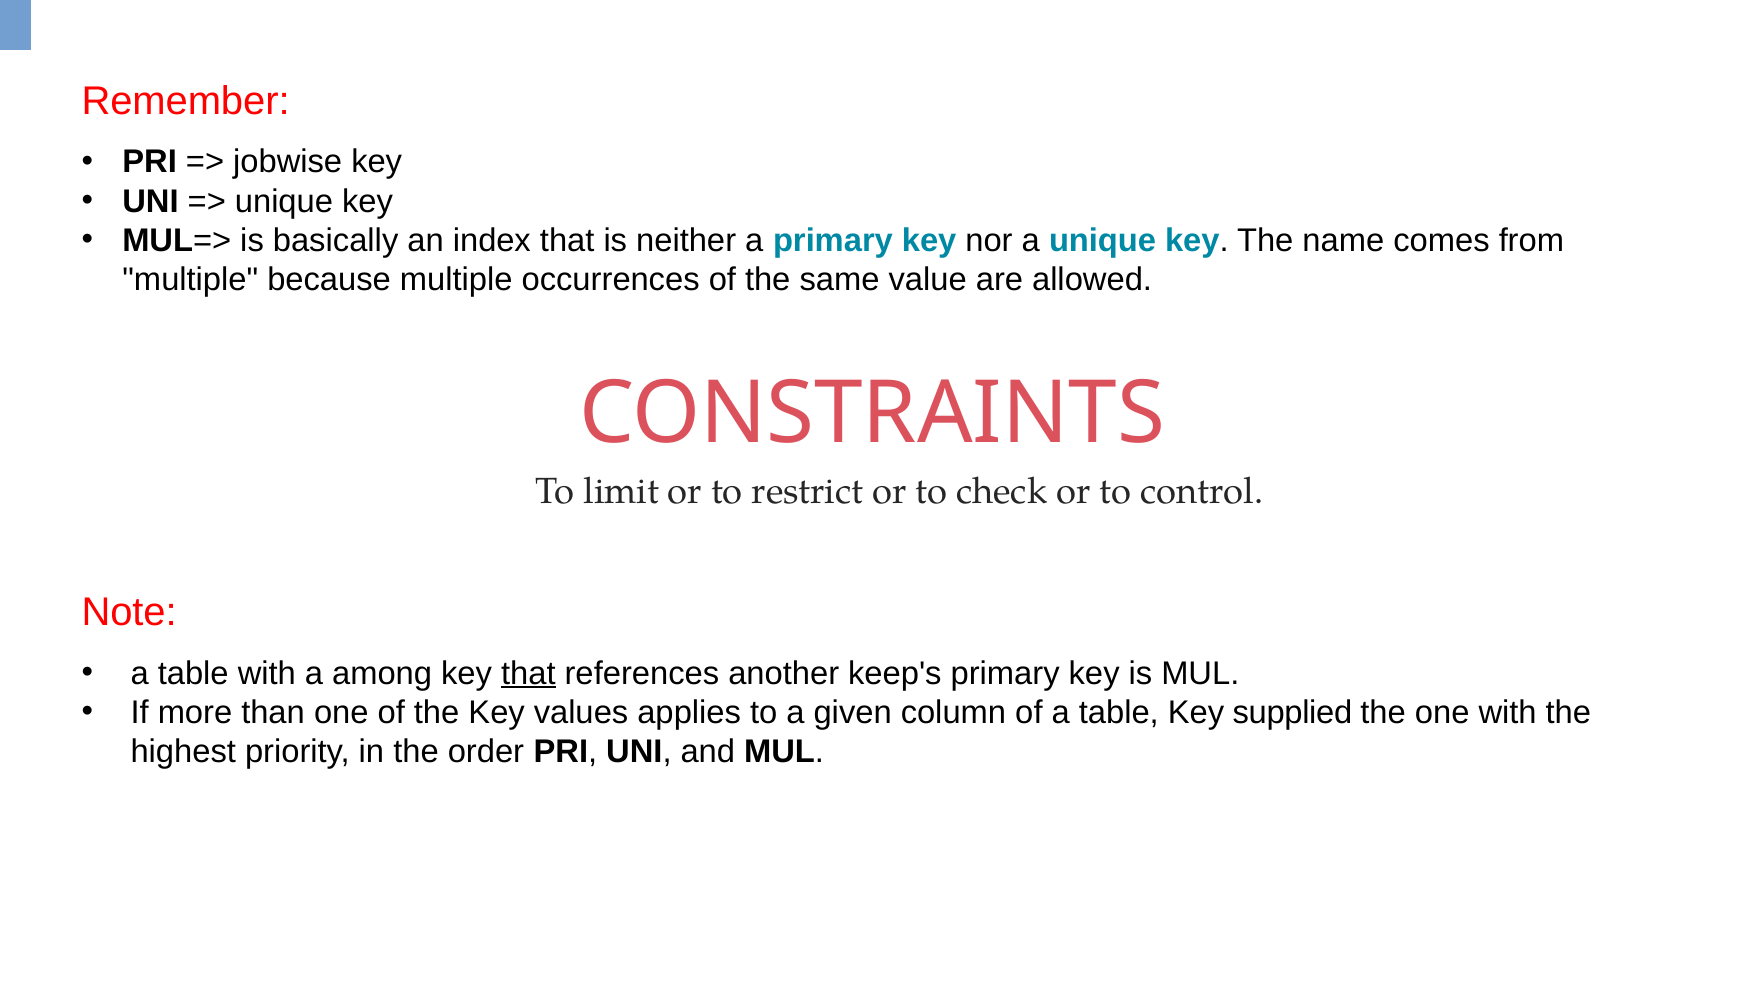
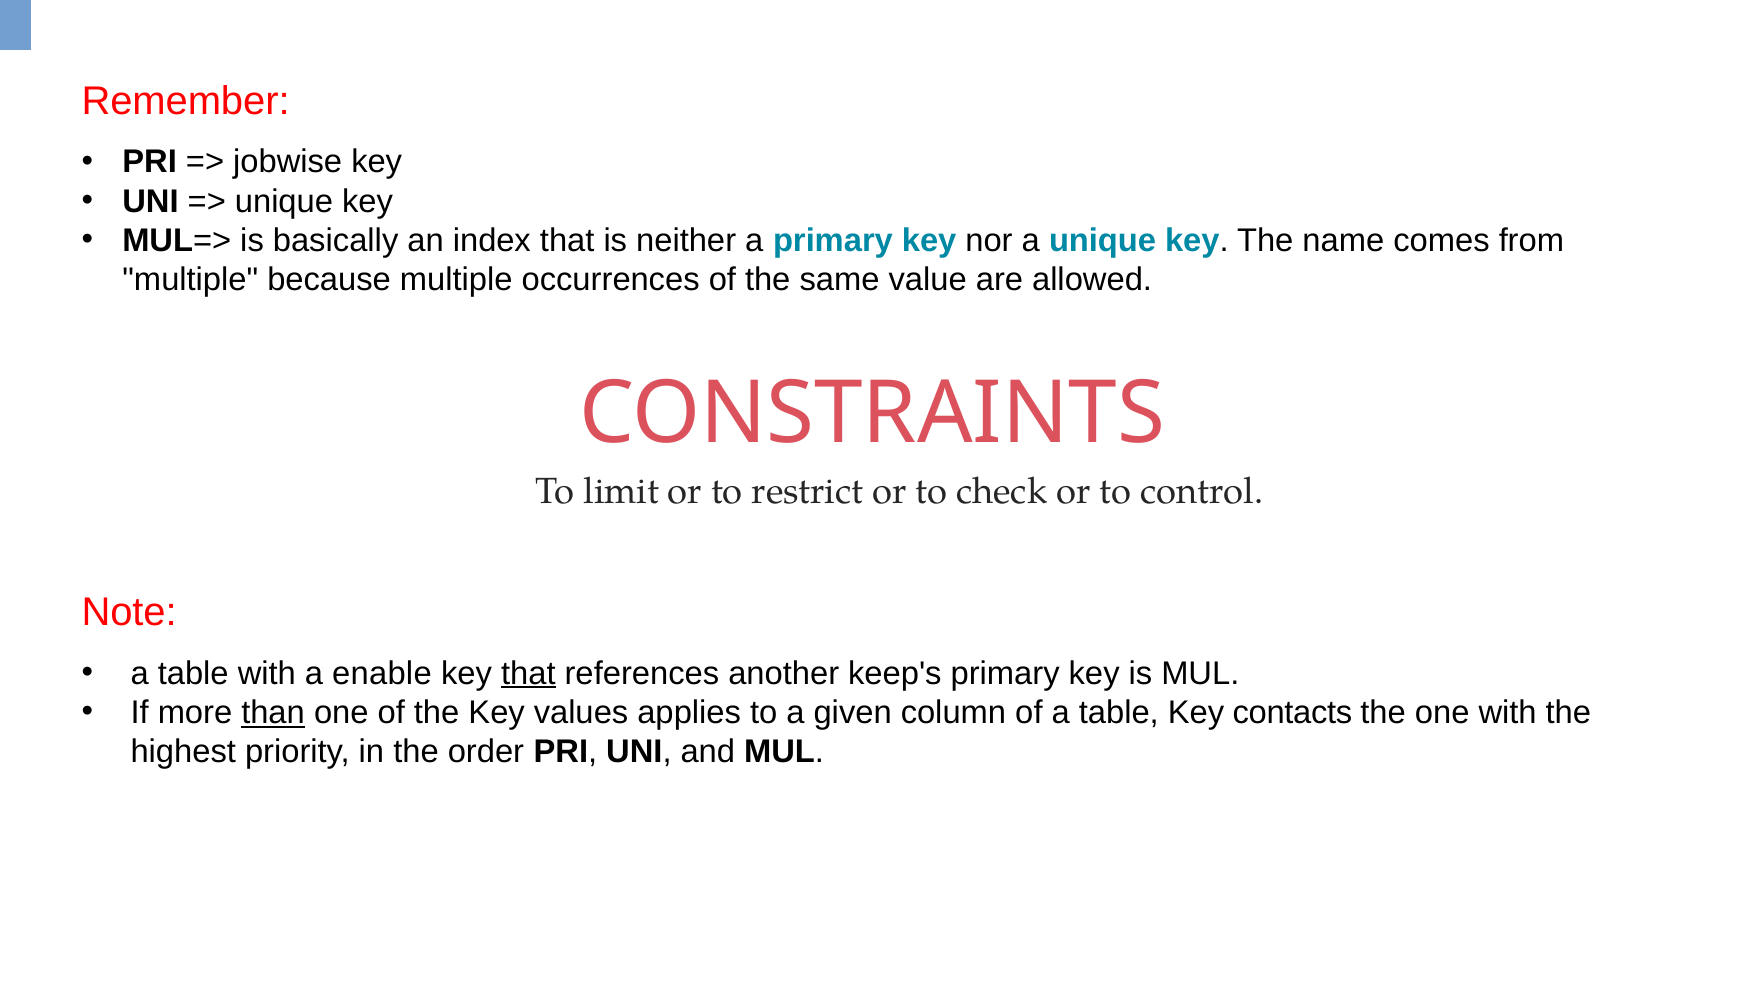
among: among -> enable
than underline: none -> present
supplied: supplied -> contacts
